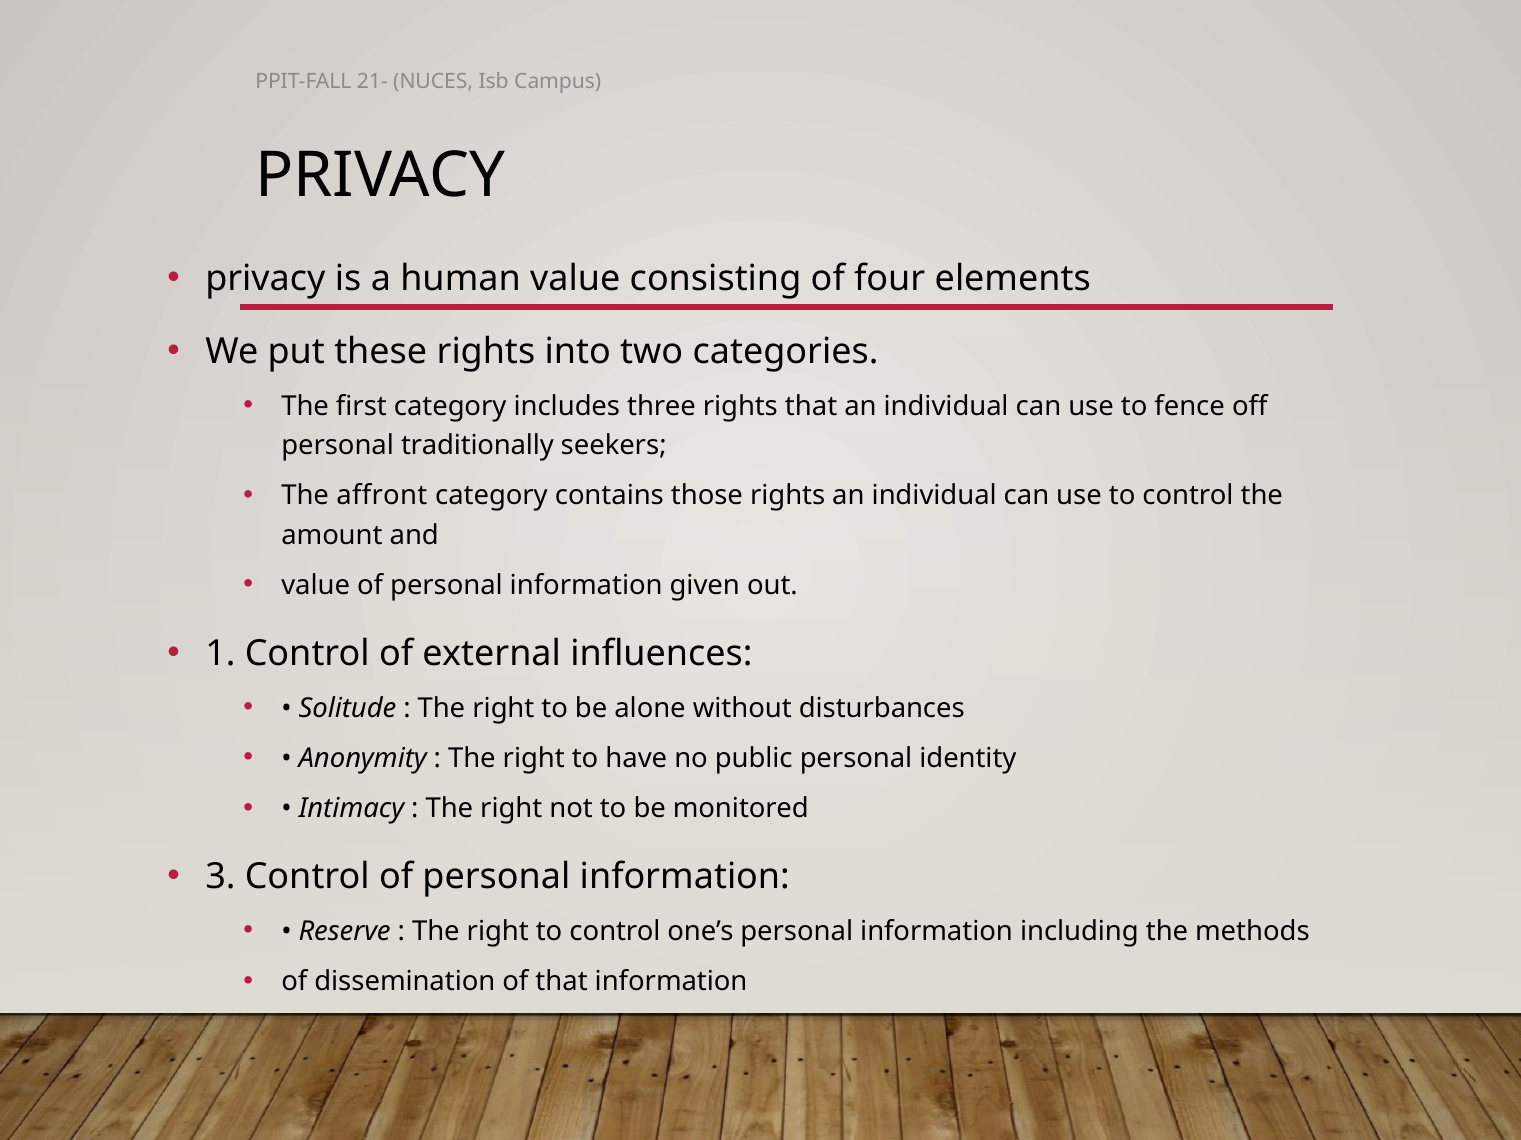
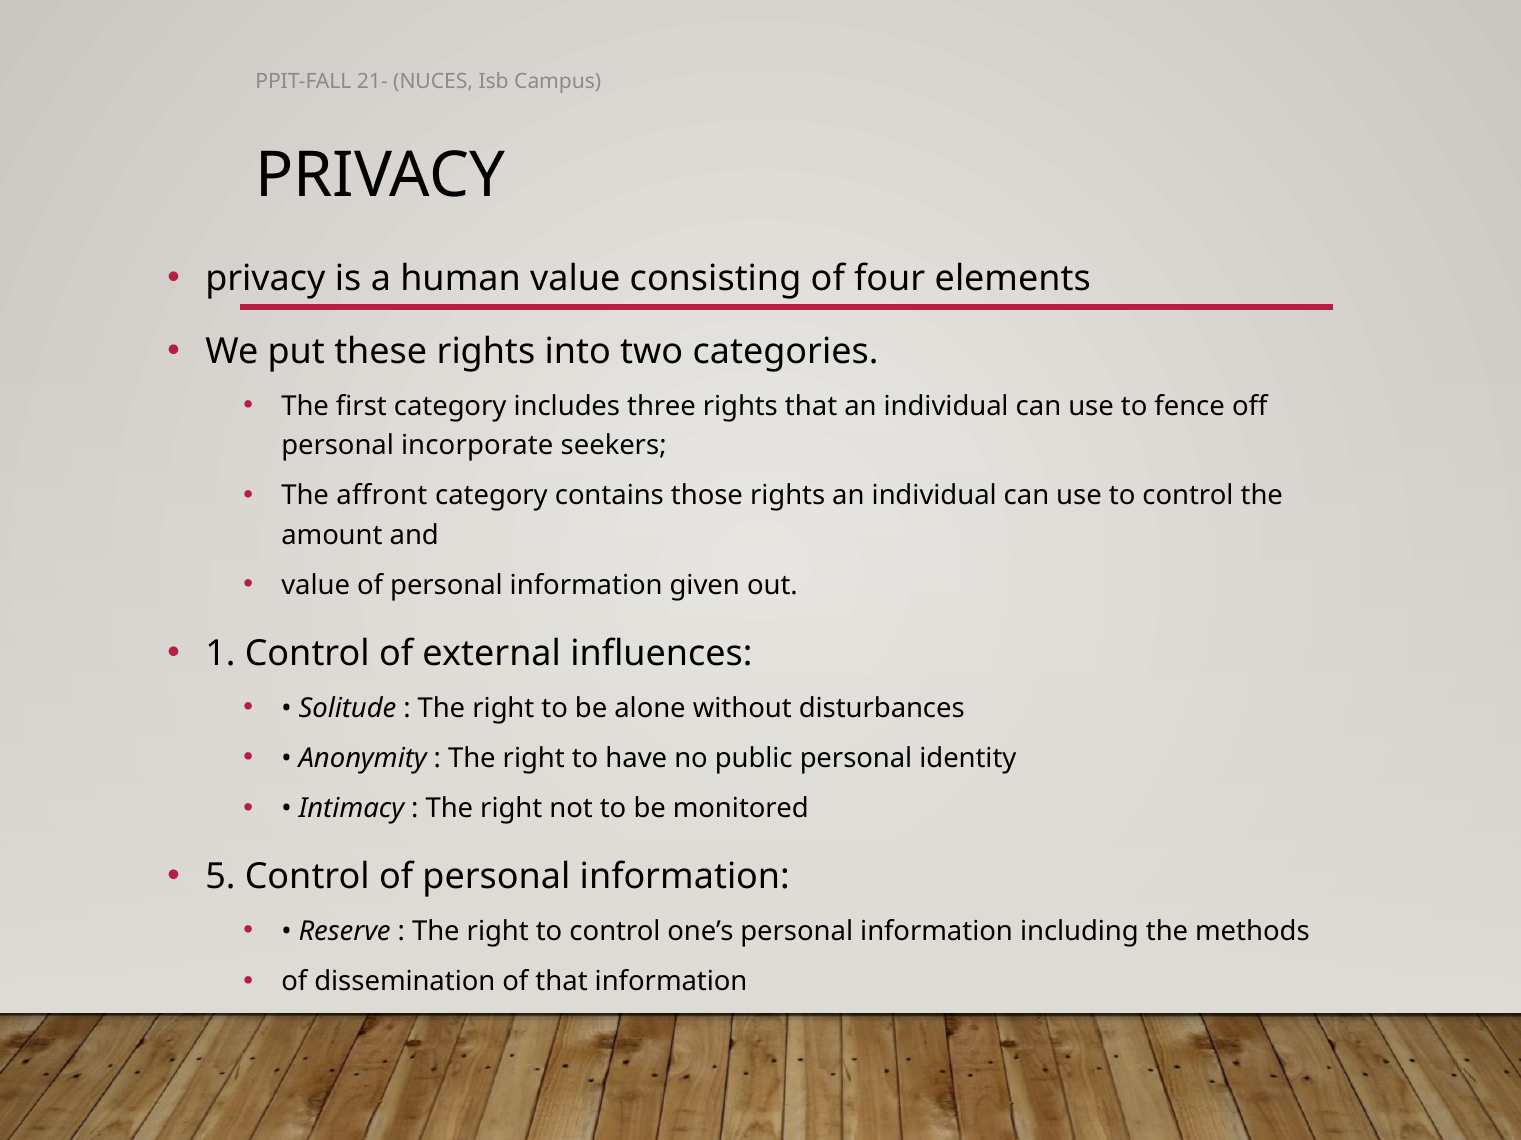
traditionally: traditionally -> incorporate
3: 3 -> 5
